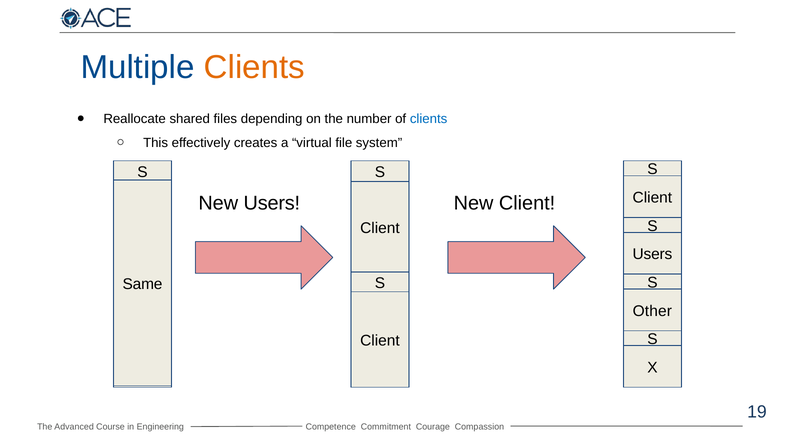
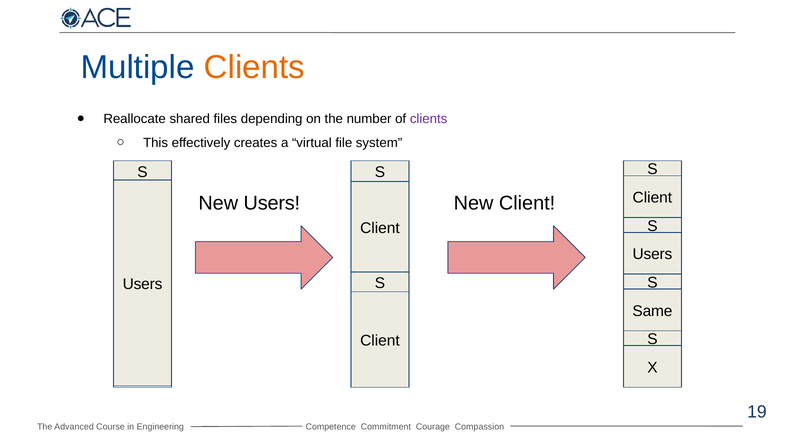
clients at (429, 119) colour: blue -> purple
Same at (143, 284): Same -> Users
Other: Other -> Same
